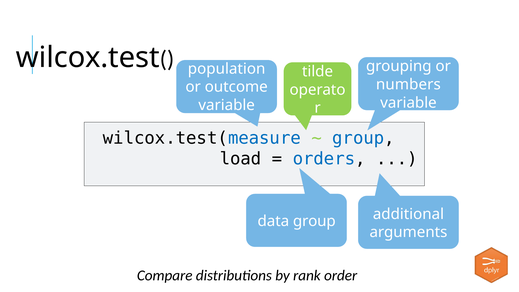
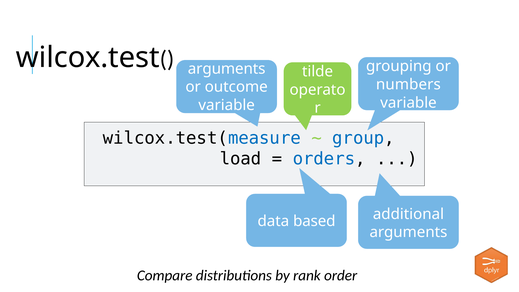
population at (227, 69): population -> arguments
data group: group -> based
